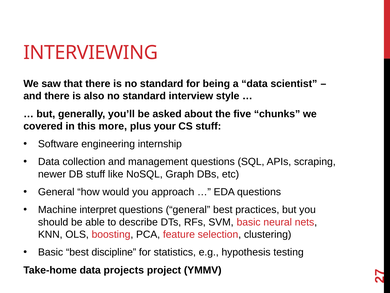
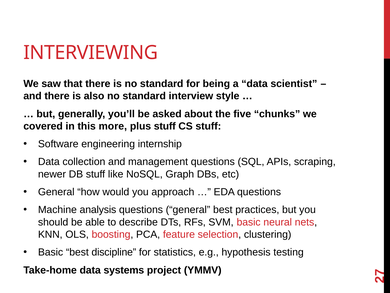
plus your: your -> stuff
interpret: interpret -> analysis
projects: projects -> systems
